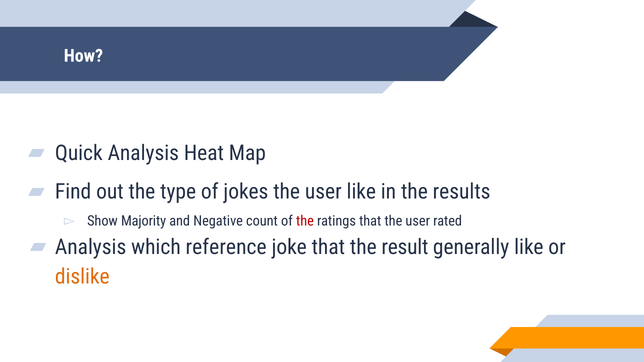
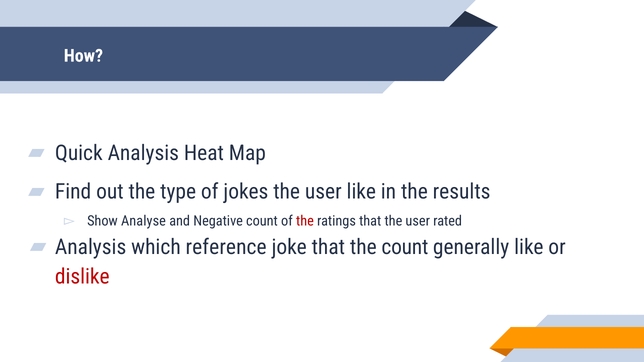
Majority: Majority -> Analyse
the result: result -> count
dislike colour: orange -> red
